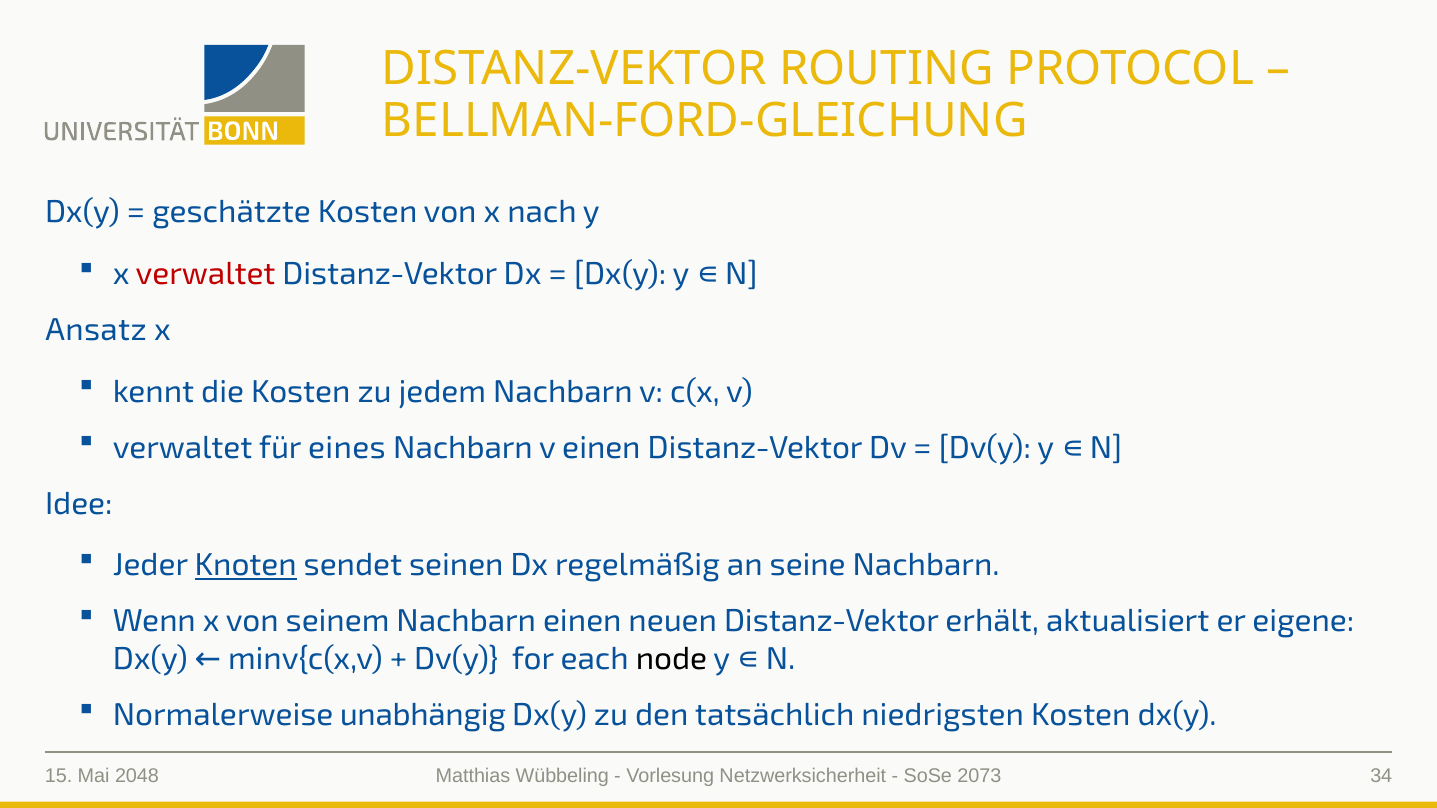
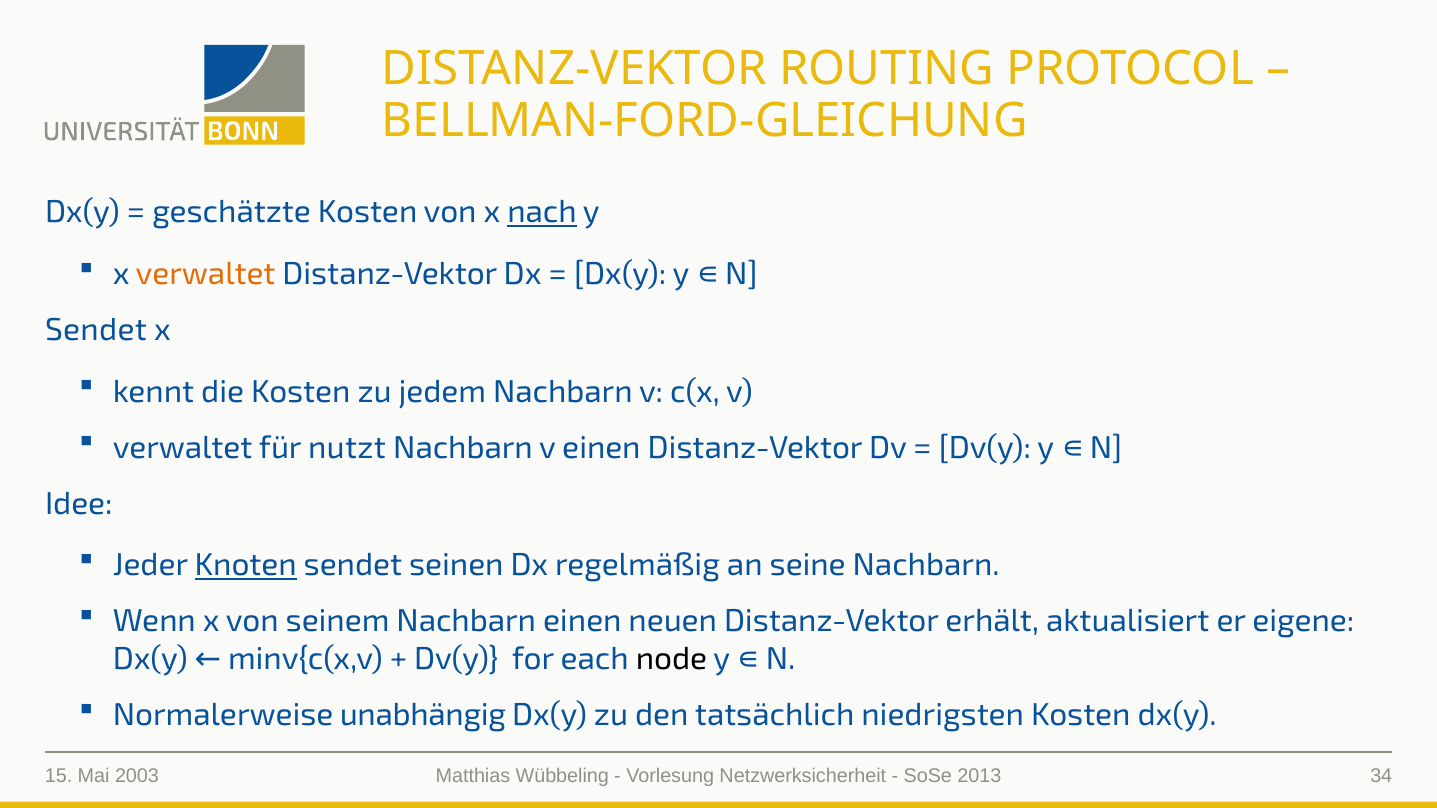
nach underline: none -> present
verwaltet at (206, 274) colour: red -> orange
Ansatz at (96, 330): Ansatz -> Sendet
eines: eines -> nutzt
2048: 2048 -> 2003
2073: 2073 -> 2013
